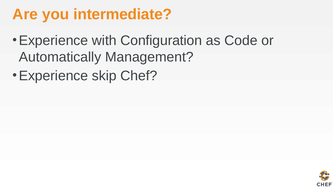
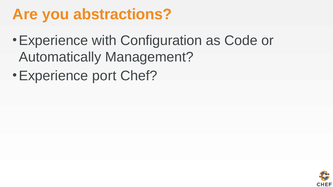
intermediate: intermediate -> abstractions
skip: skip -> port
